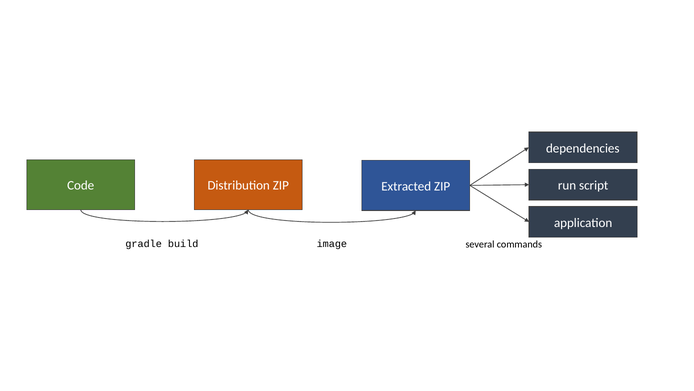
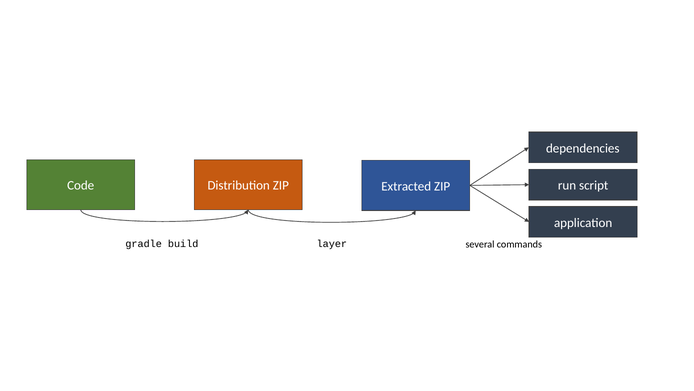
image: image -> layer
